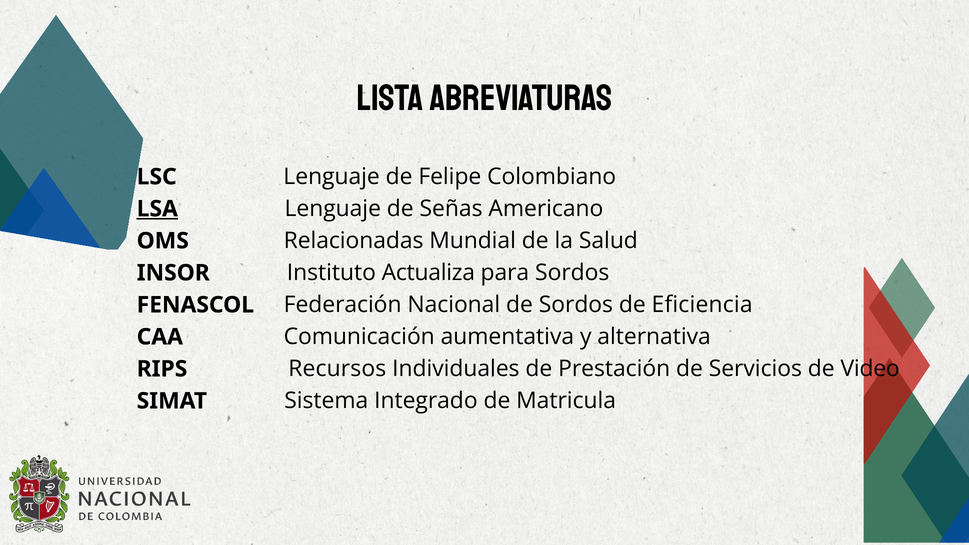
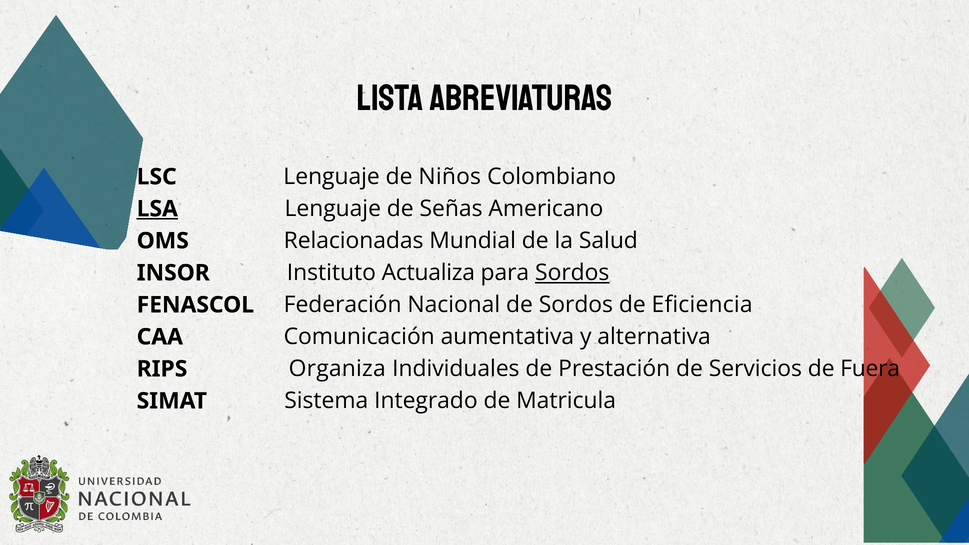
Felipe: Felipe -> Niños
Sordos at (572, 273) underline: none -> present
Recursos: Recursos -> Organiza
Video: Video -> Fuera
